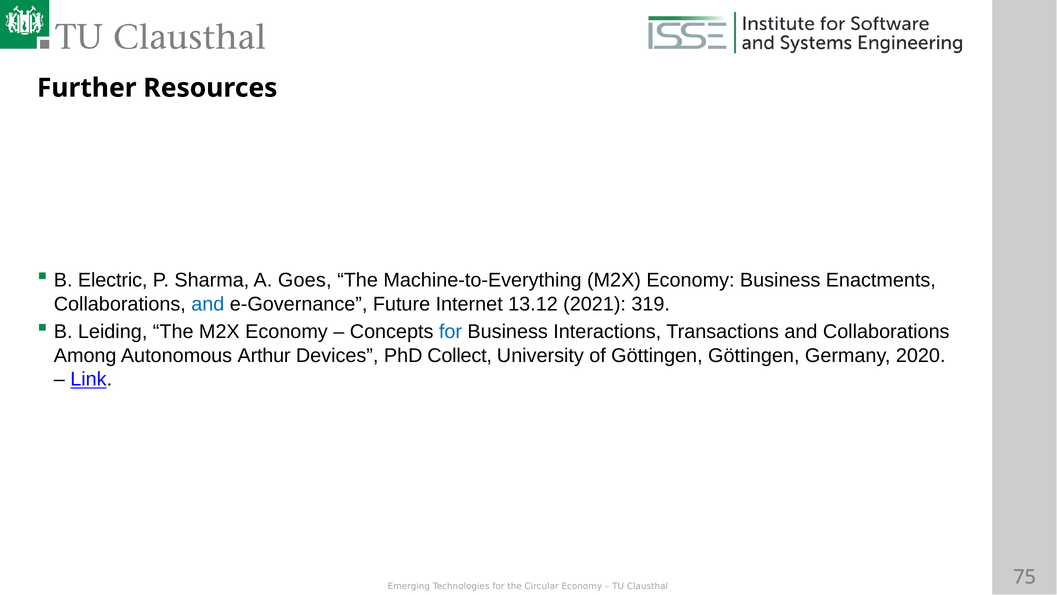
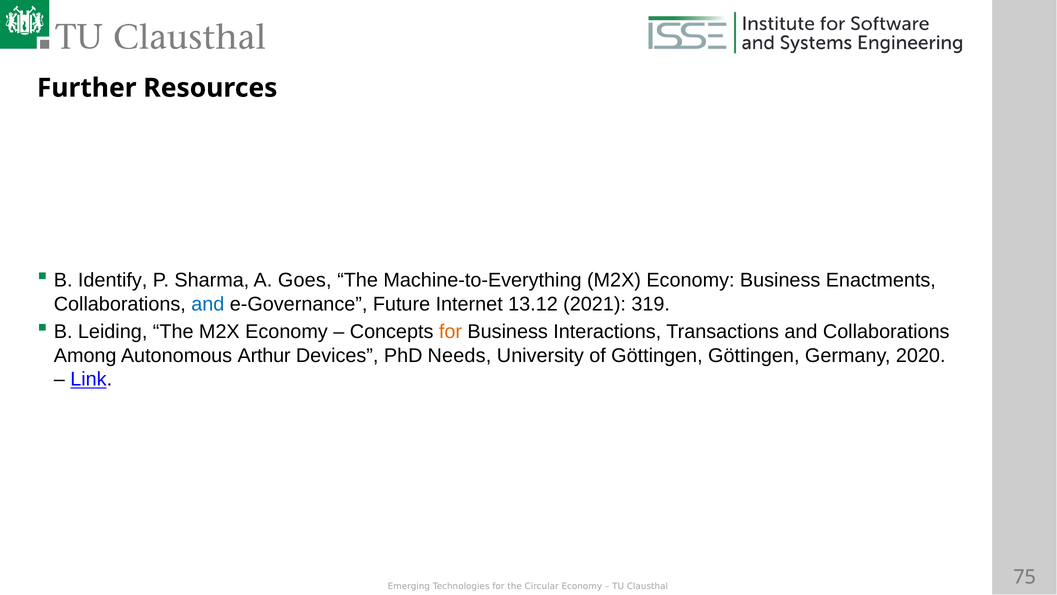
Electric: Electric -> Identify
for at (451, 332) colour: blue -> orange
Collect: Collect -> Needs
